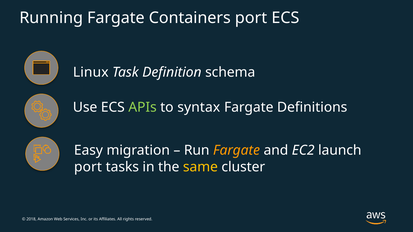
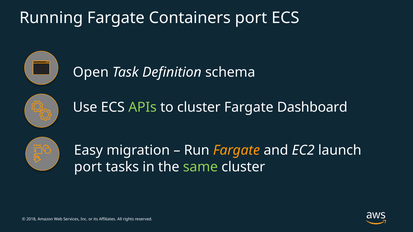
Linux: Linux -> Open
to syntax: syntax -> cluster
Definitions: Definitions -> Dashboard
same colour: yellow -> light green
